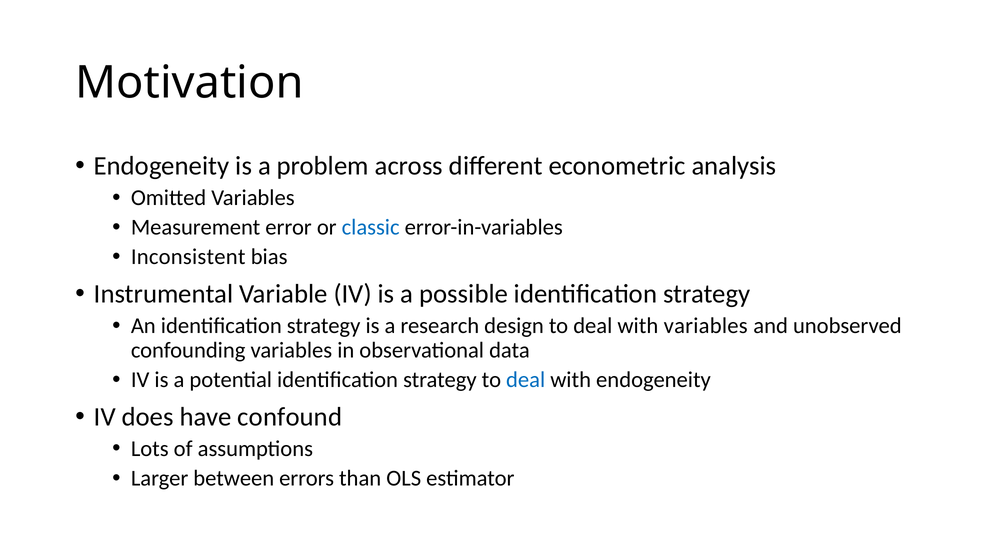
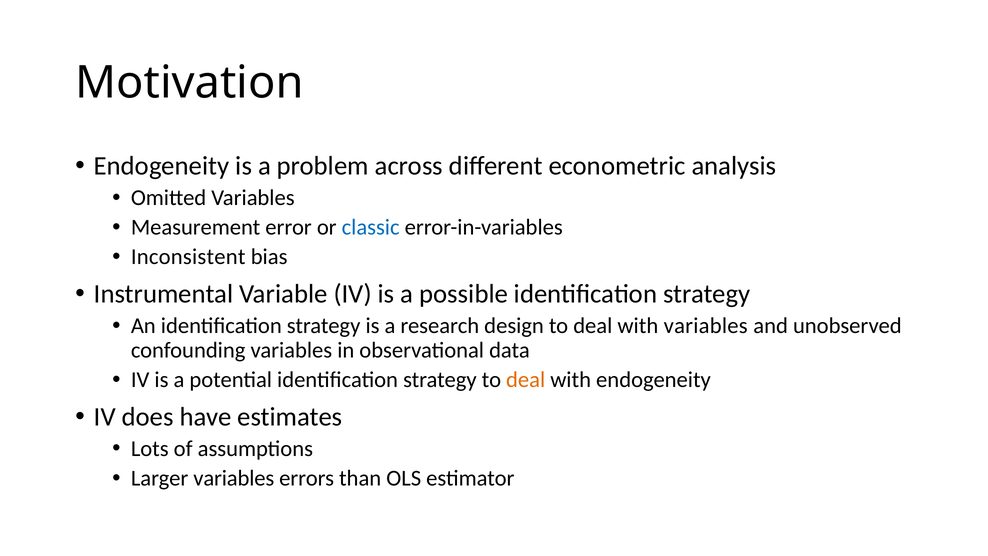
deal at (526, 380) colour: blue -> orange
confound: confound -> estimates
Larger between: between -> variables
